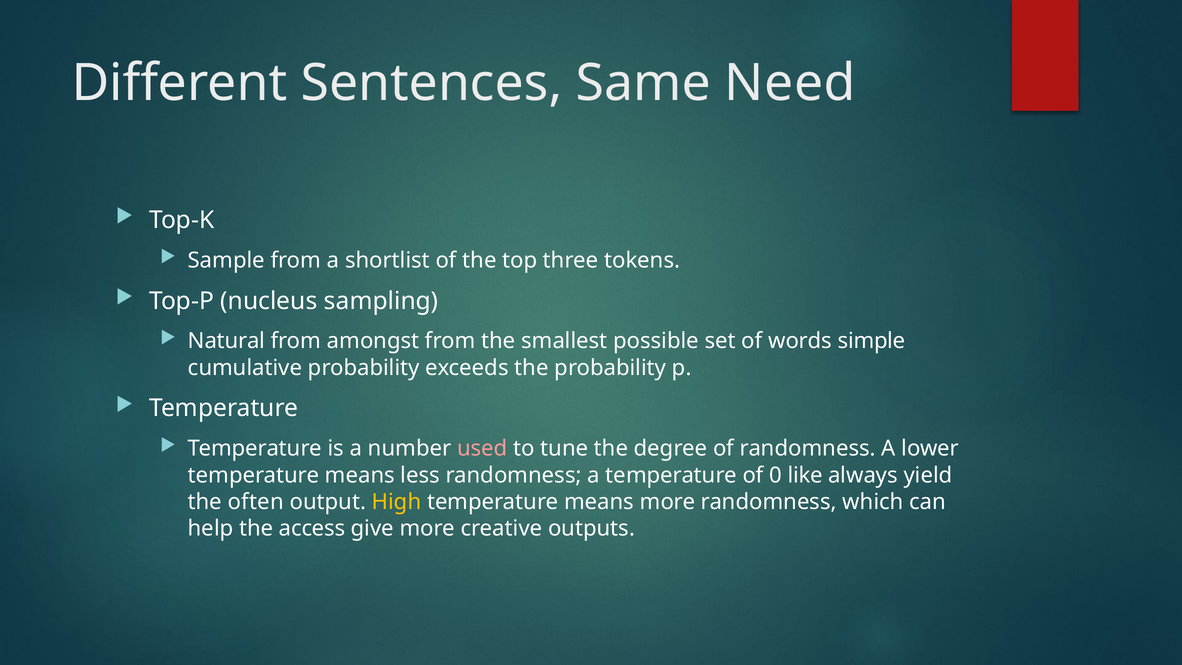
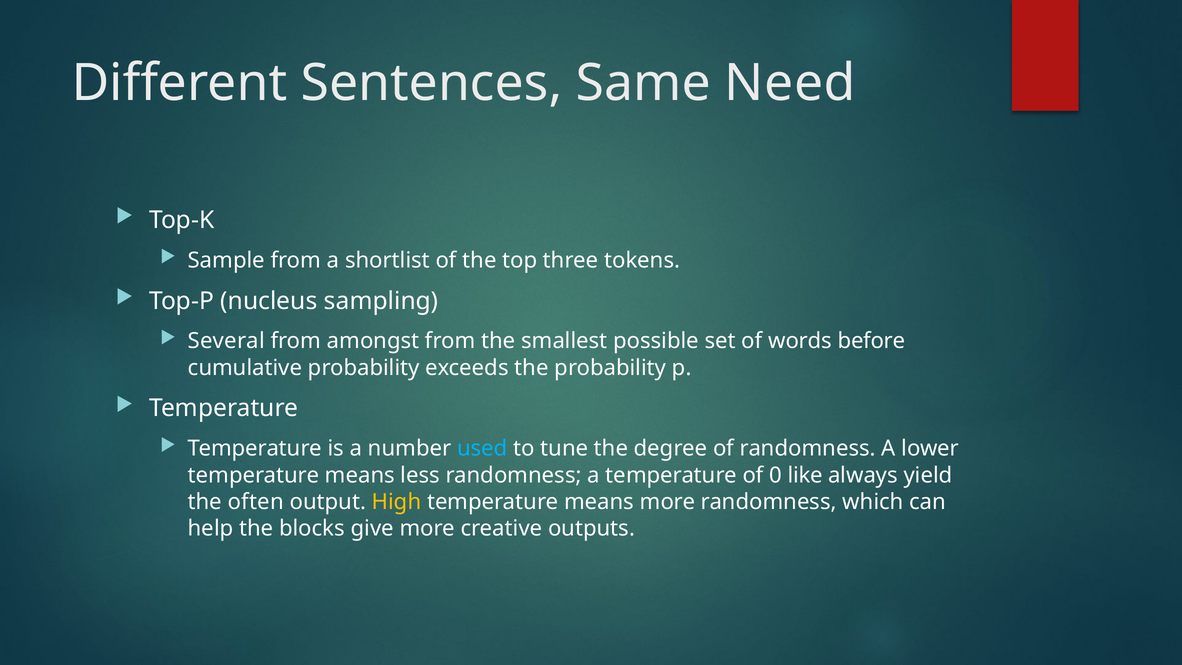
Natural: Natural -> Several
simple: simple -> before
used colour: pink -> light blue
access: access -> blocks
